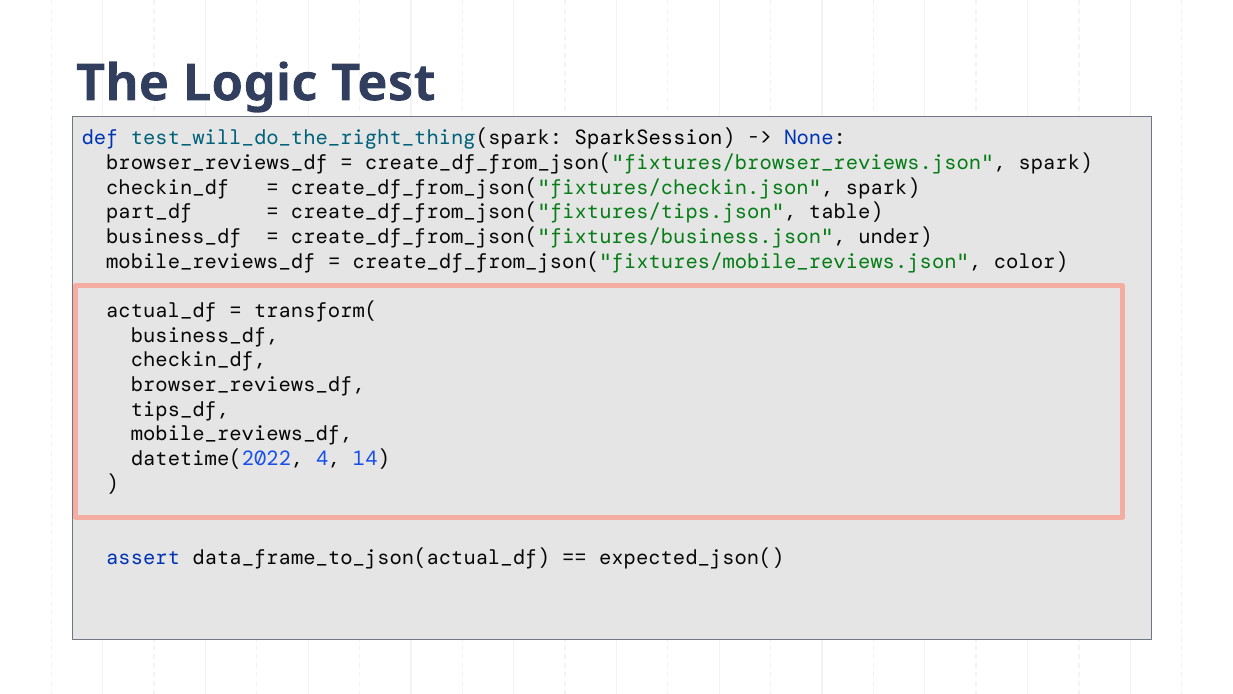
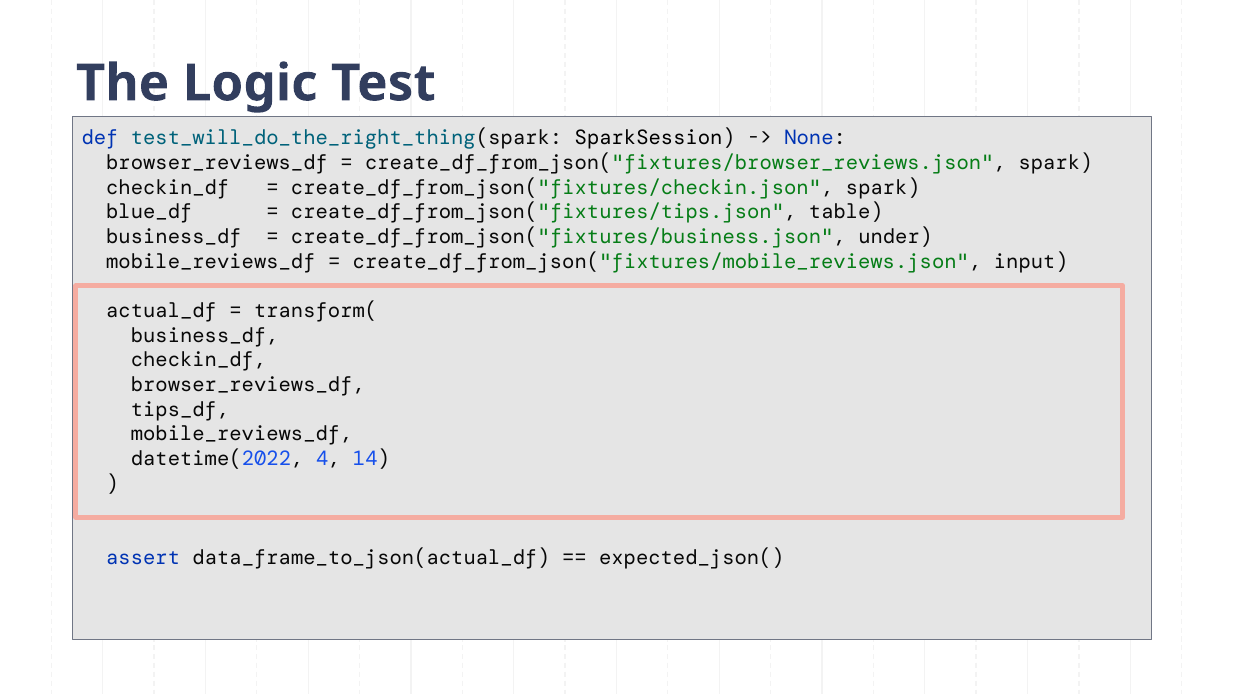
part_df: part_df -> blue_df
color: color -> input
